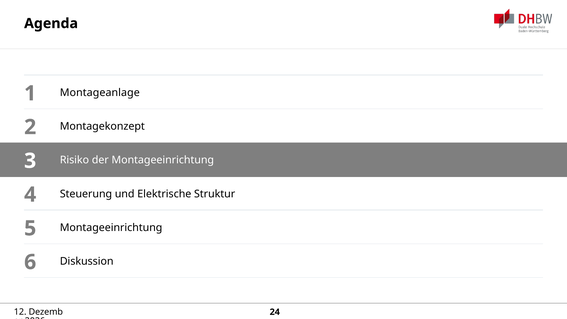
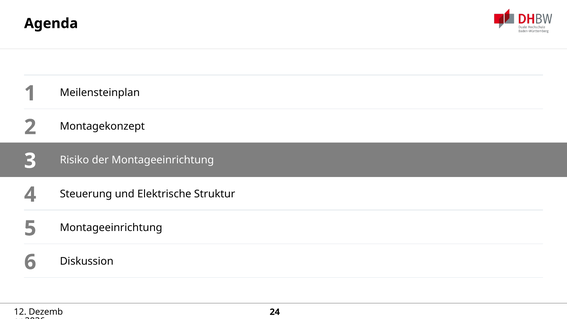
Montageanlage: Montageanlage -> Meilensteinplan
